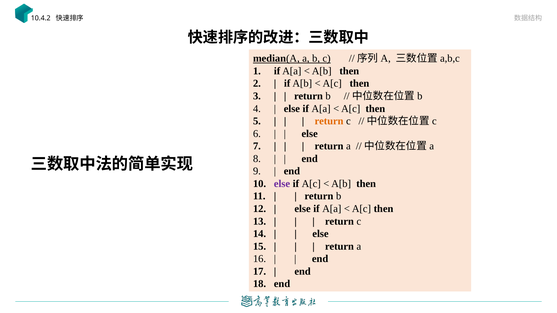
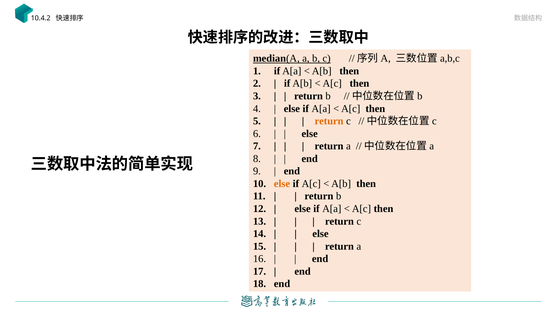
else at (282, 184) colour: purple -> orange
